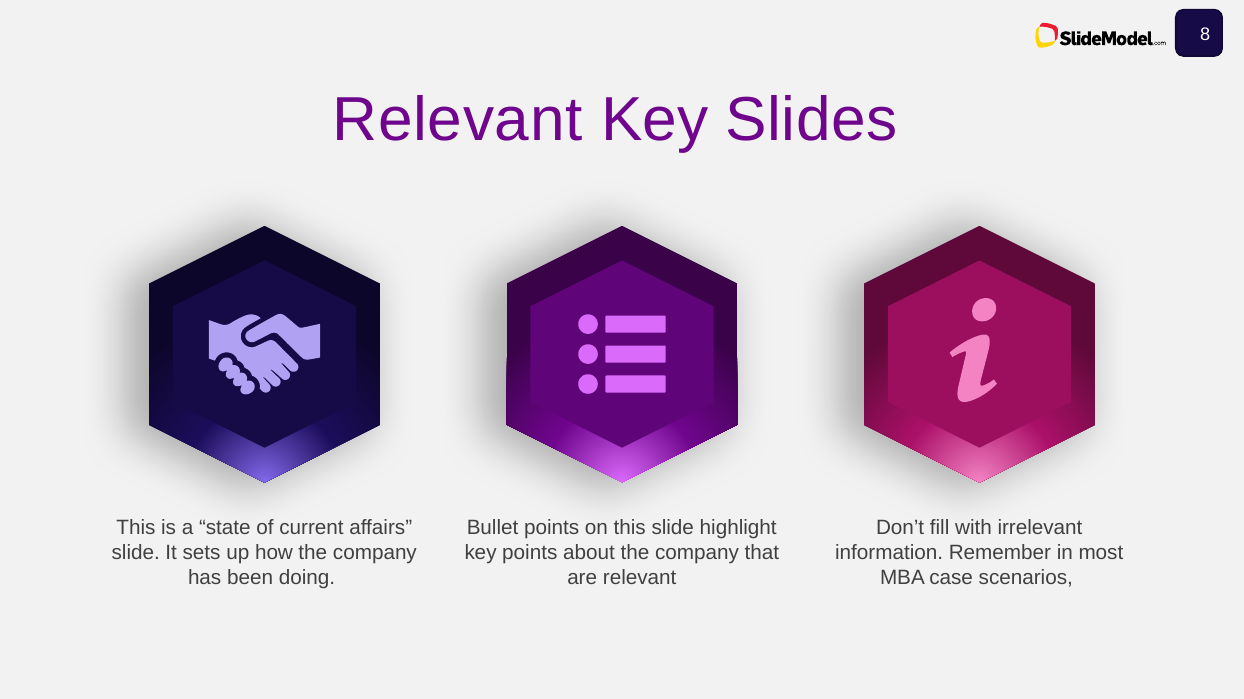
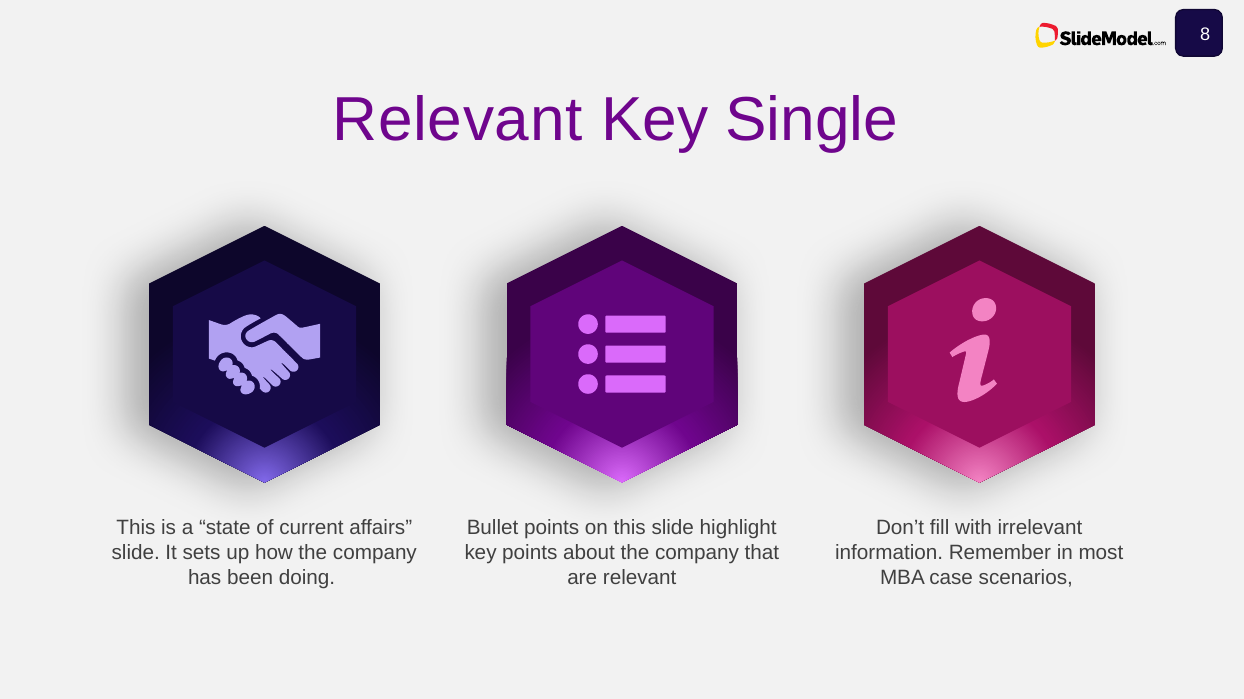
Slides: Slides -> Single
